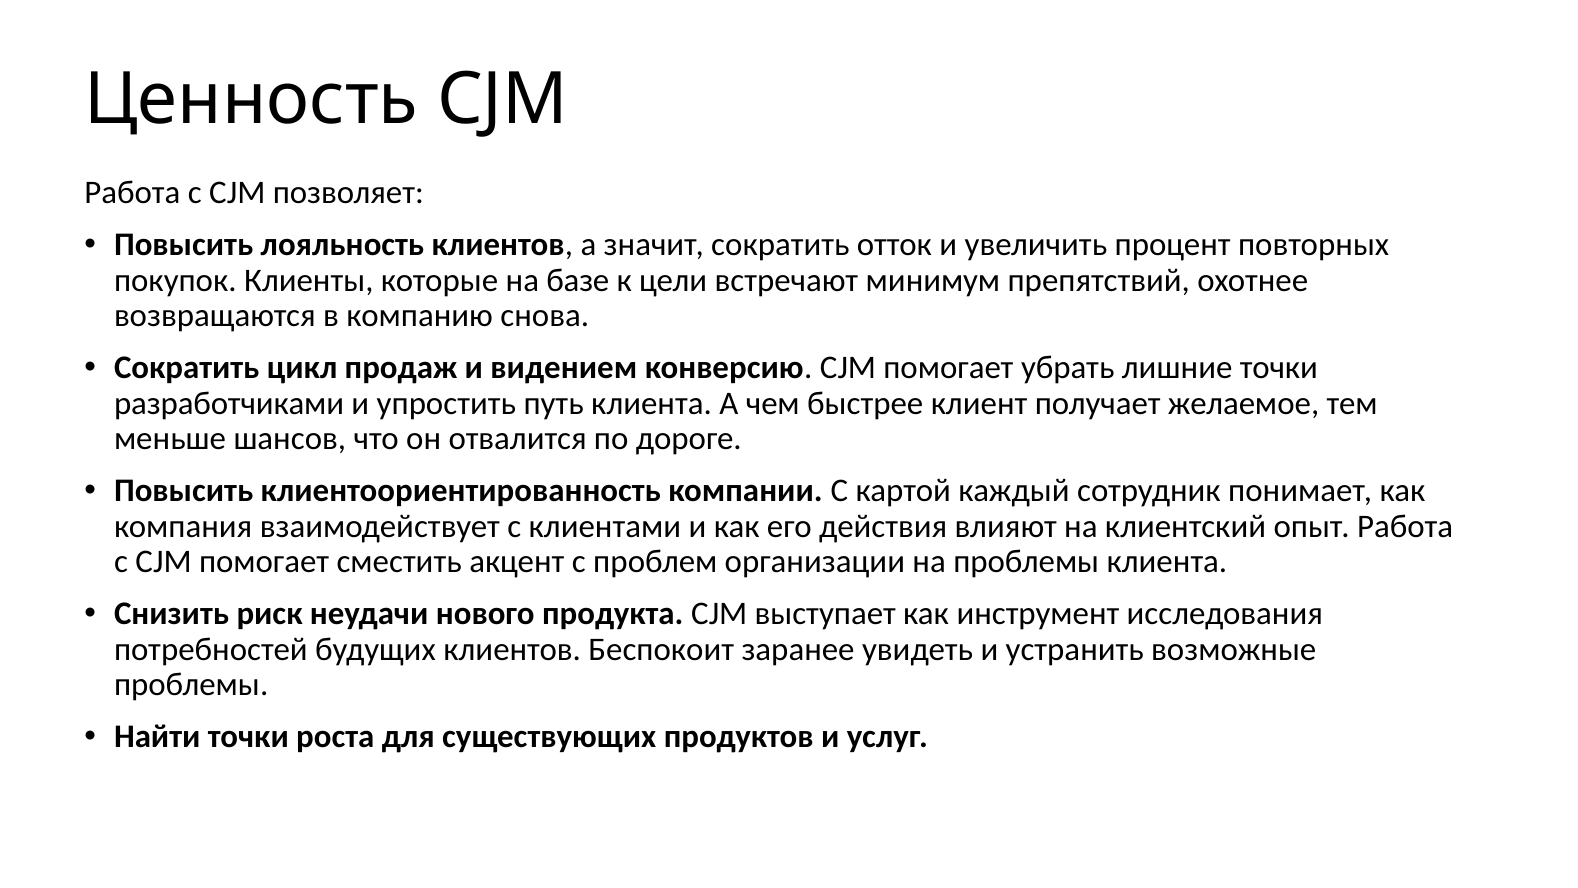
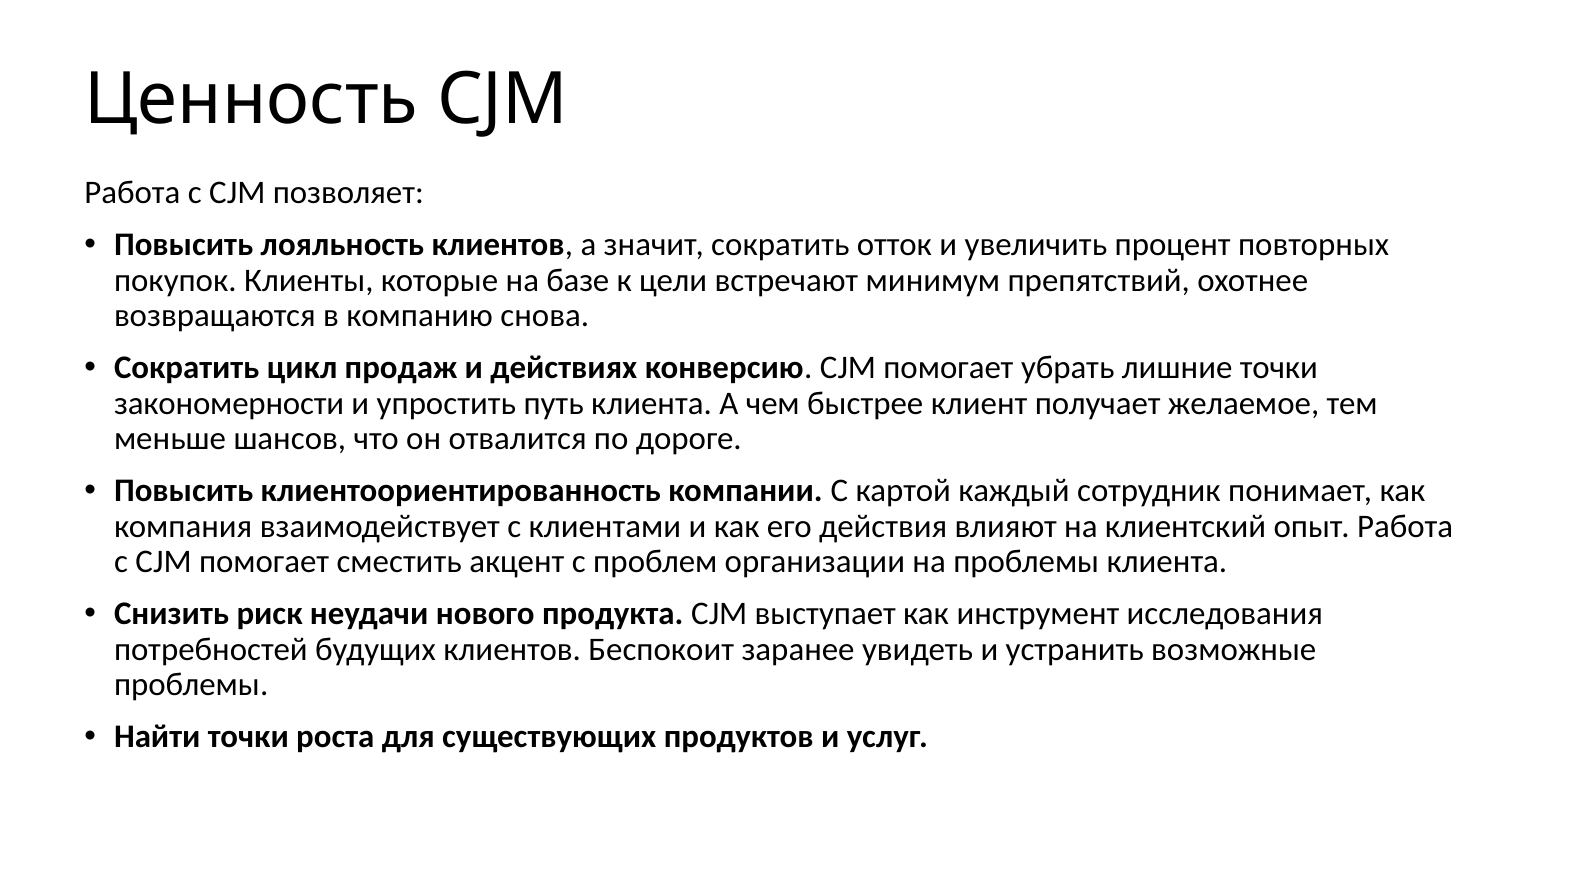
видением: видением -> действиях
разработчиками: разработчиками -> закономерности
